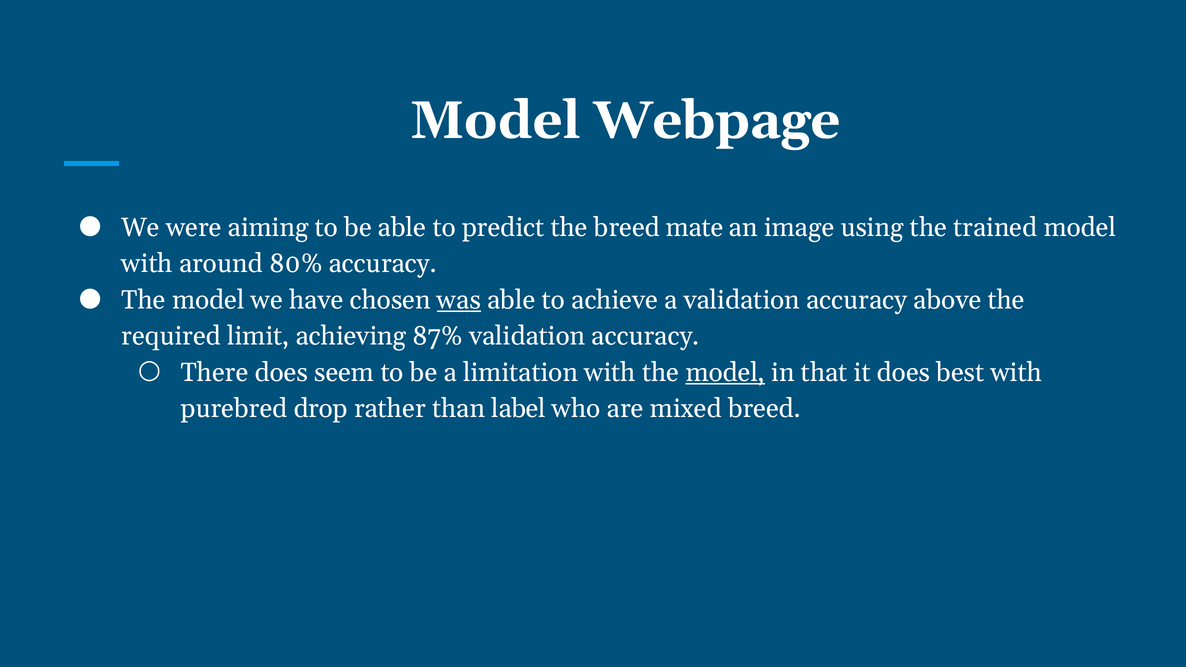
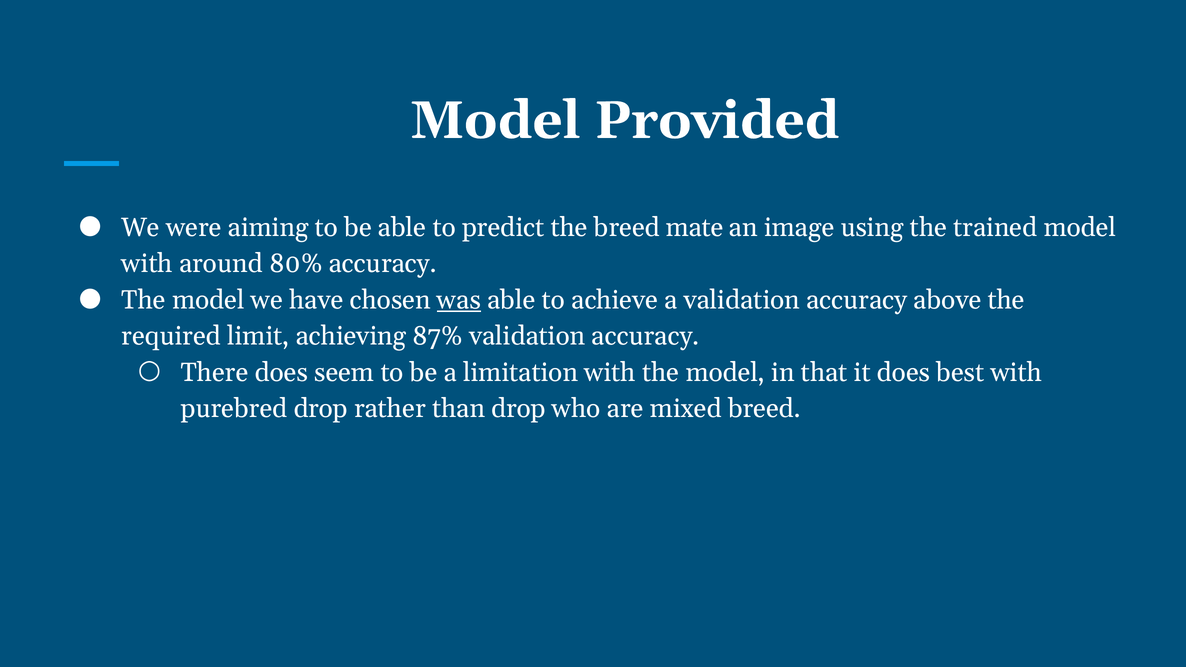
Webpage: Webpage -> Provided
model at (725, 373) underline: present -> none
than label: label -> drop
